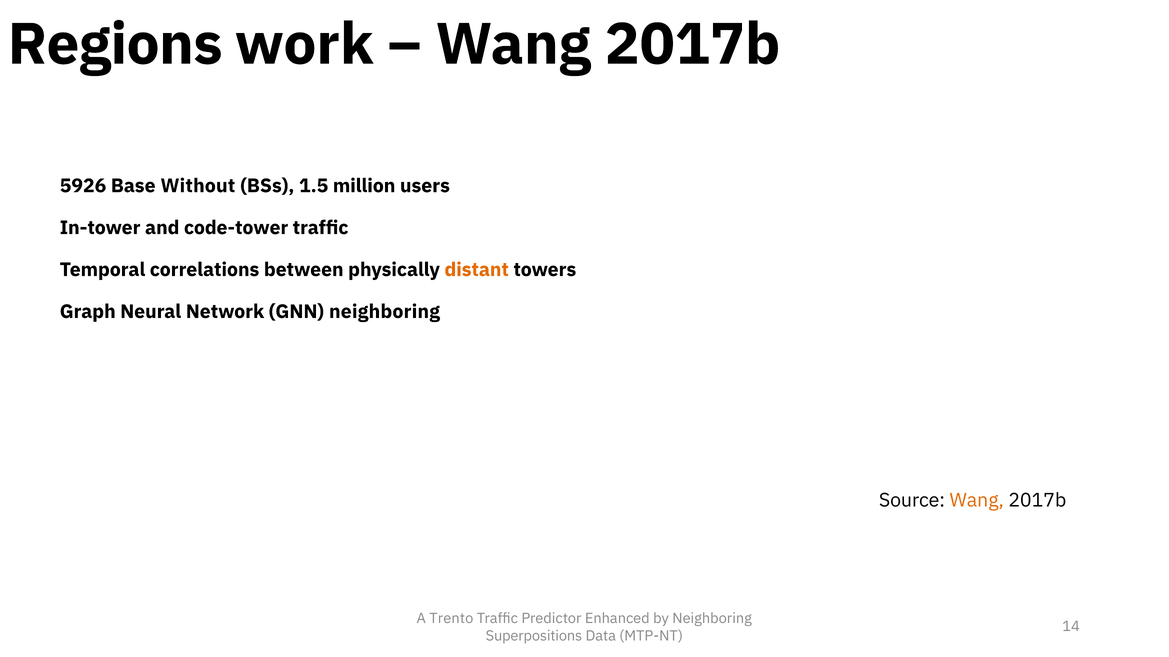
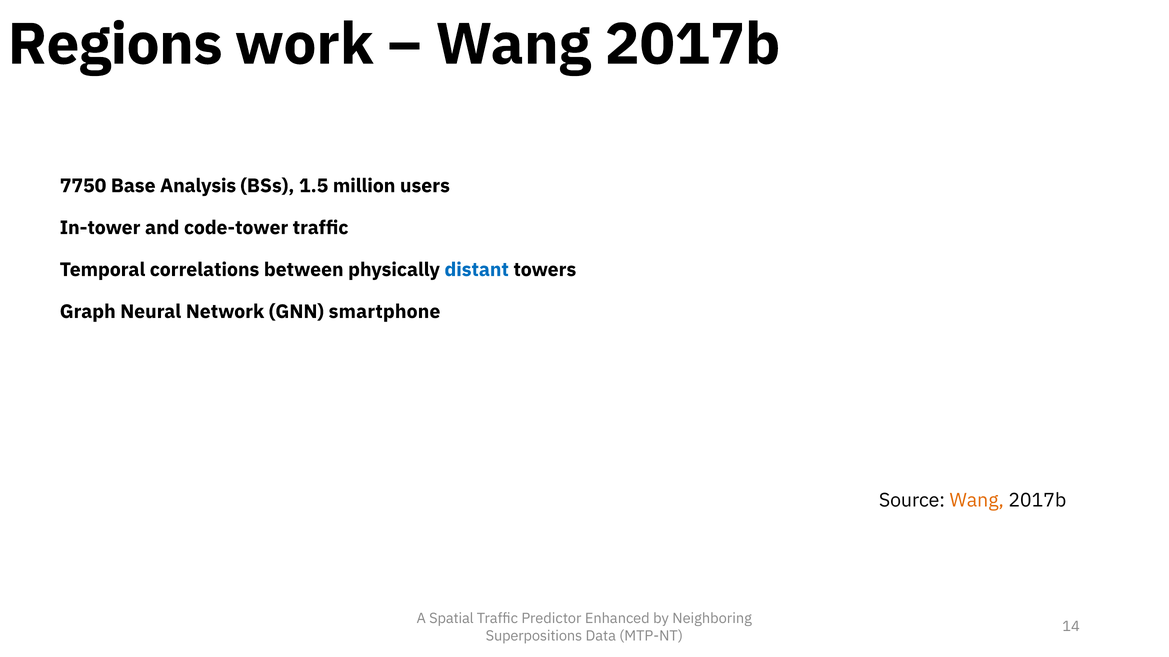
5926: 5926 -> 7750
Without: Without -> Analysis
distant colour: orange -> blue
GNN neighboring: neighboring -> smartphone
Trento: Trento -> Spatial
